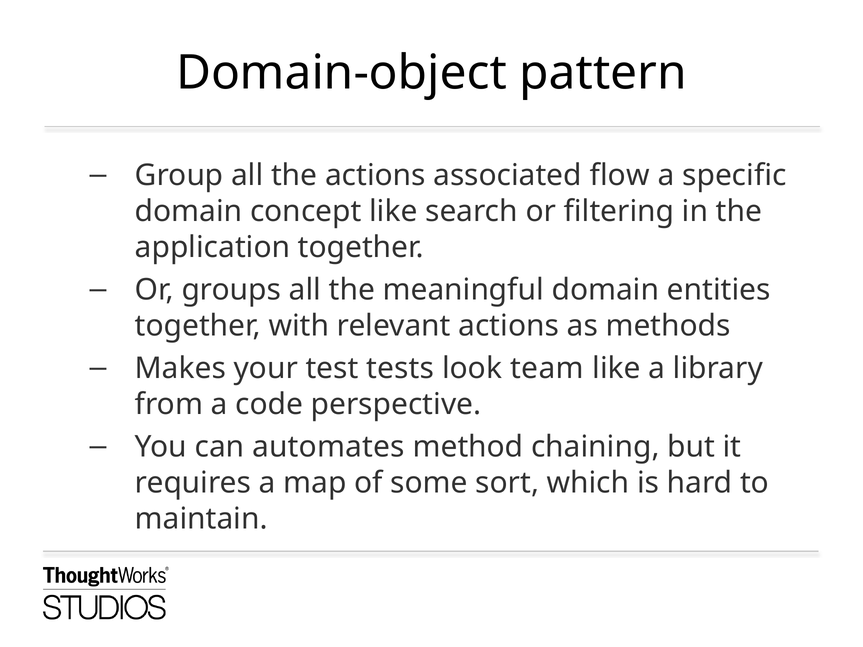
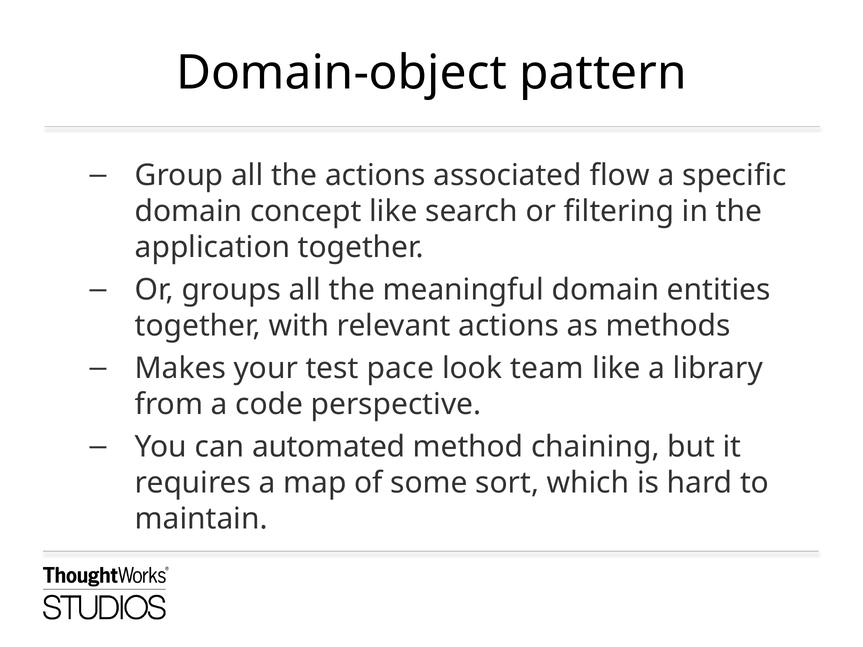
tests: tests -> pace
automates: automates -> automated
